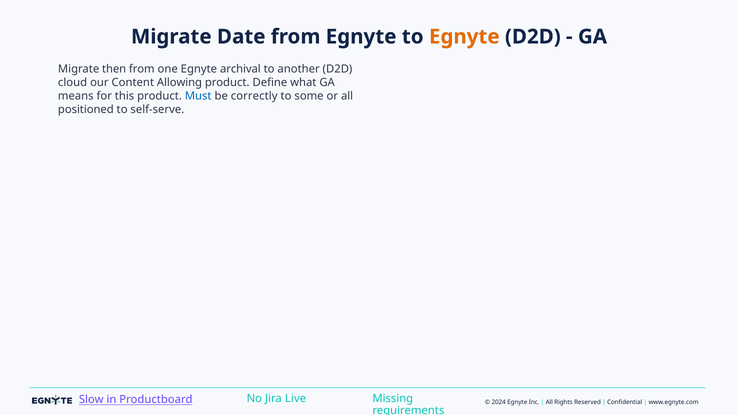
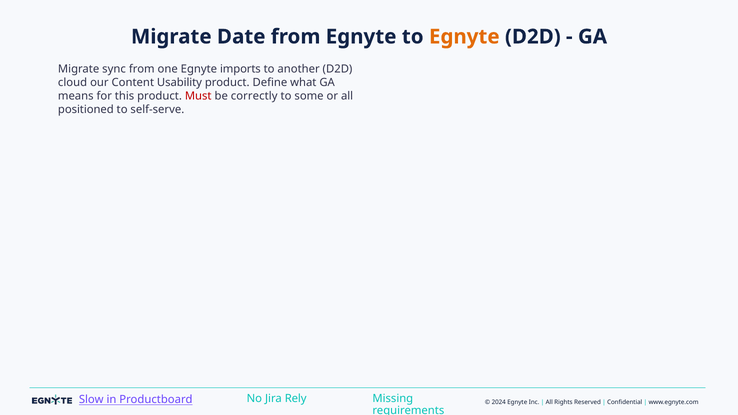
then: then -> sync
archival: archival -> imports
Allowing: Allowing -> Usability
Must colour: blue -> red
Live: Live -> Rely
